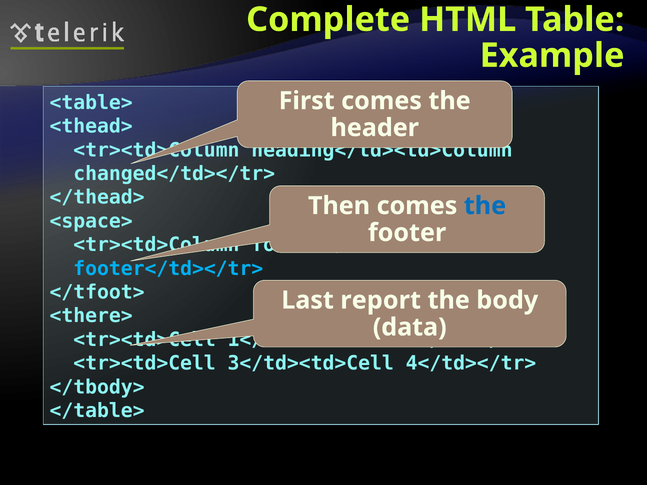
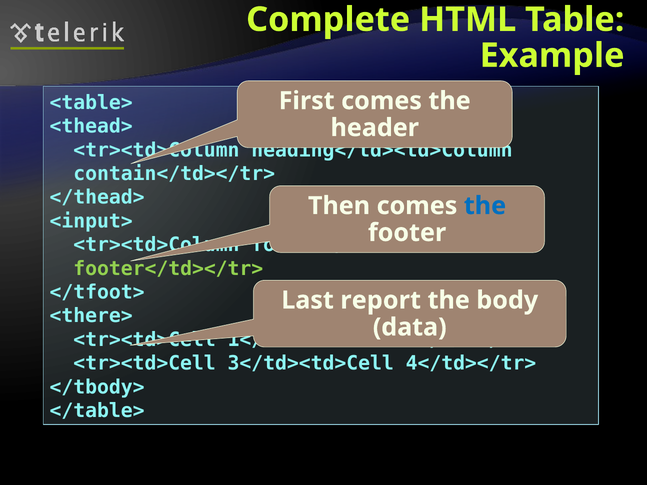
changed</td></tr>: changed</td></tr> -> contain</td></tr>
<space>: <space> -> <input>
footer</td></tr> colour: light blue -> light green
